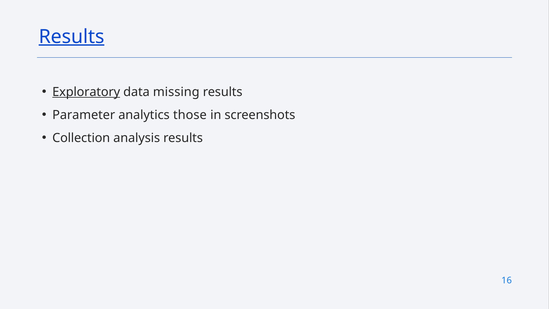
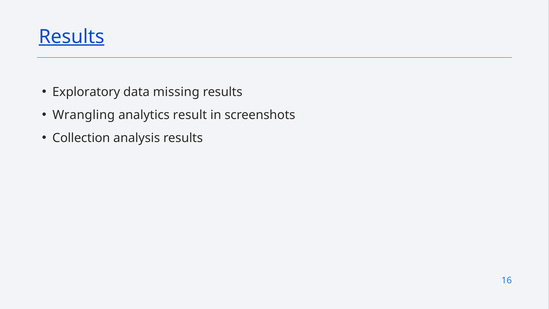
Exploratory underline: present -> none
Parameter: Parameter -> Wrangling
those: those -> result
